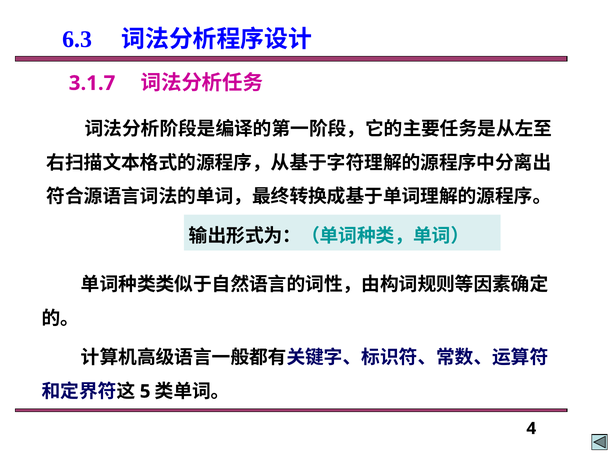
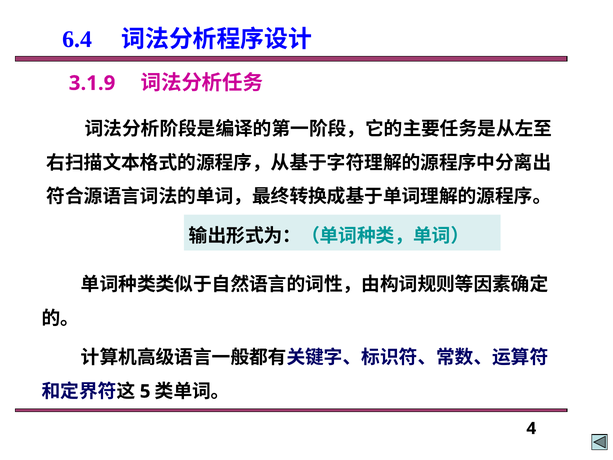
6.3: 6.3 -> 6.4
3.1.7: 3.1.7 -> 3.1.9
